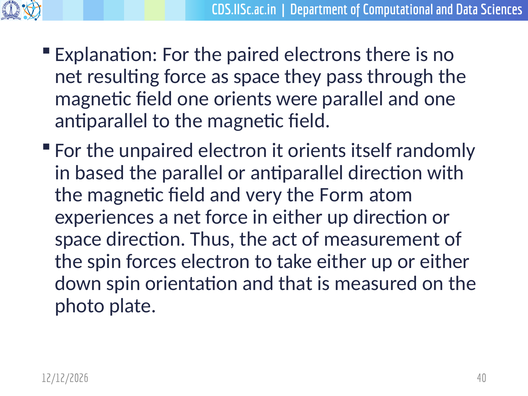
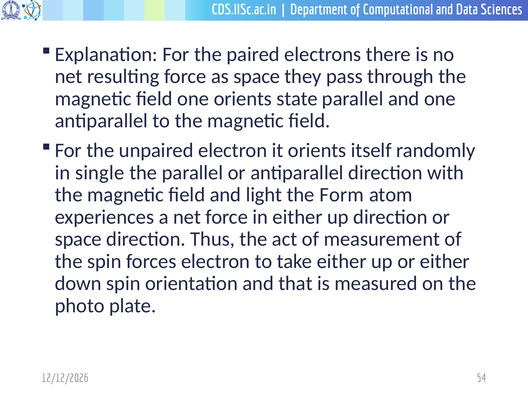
were: were -> state
based: based -> single
very: very -> light
40: 40 -> 54
